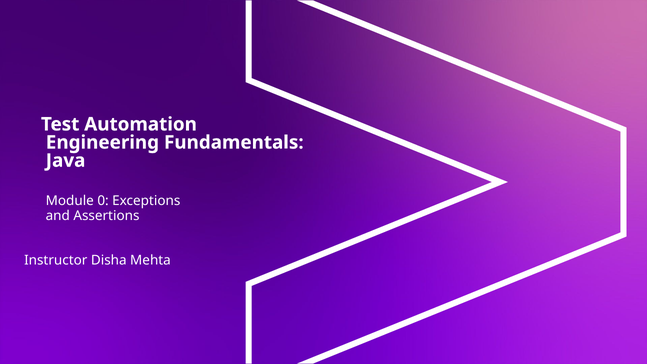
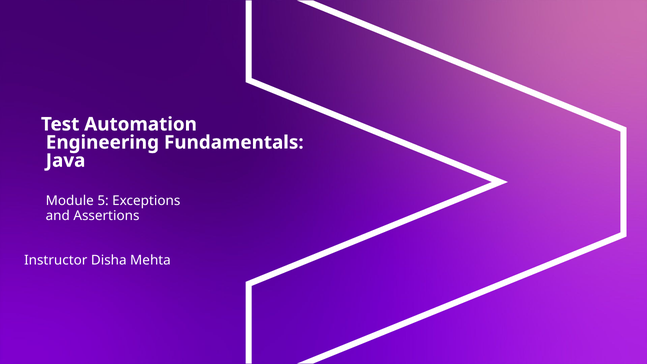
0: 0 -> 5
